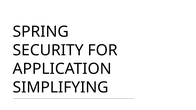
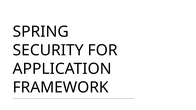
SIMPLIFYING: SIMPLIFYING -> FRAMEWORK
